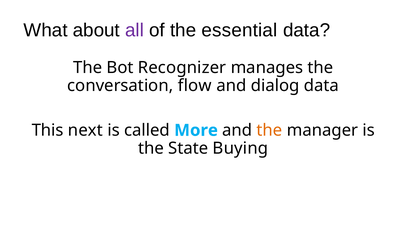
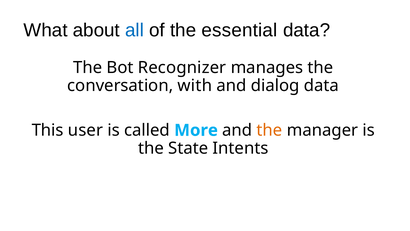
all colour: purple -> blue
flow: flow -> with
next: next -> user
Buying: Buying -> Intents
